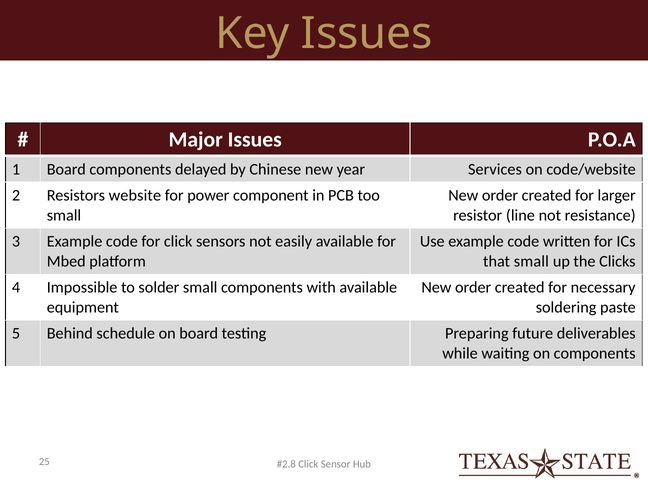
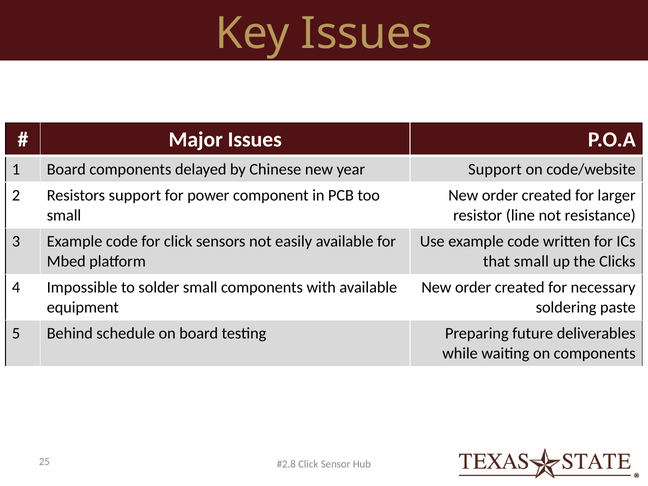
year Services: Services -> Support
Resistors website: website -> support
